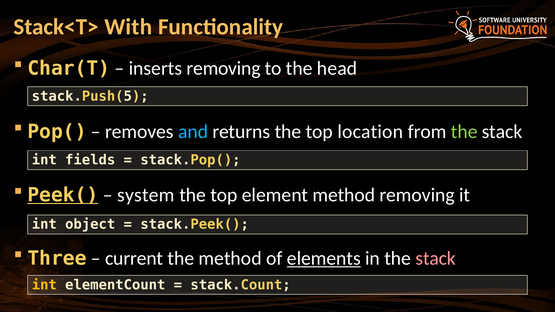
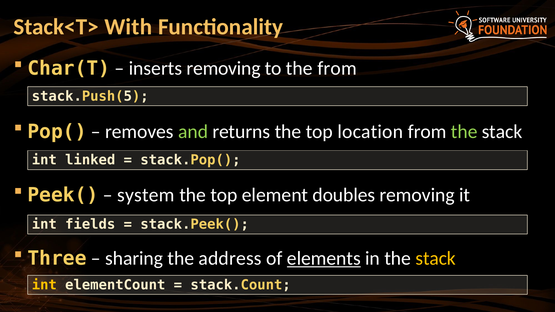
the head: head -> from
and colour: light blue -> light green
fields: fields -> linked
Peek( underline: present -> none
element method: method -> doubles
object: object -> fields
current: current -> sharing
the method: method -> address
stack at (436, 259) colour: pink -> yellow
